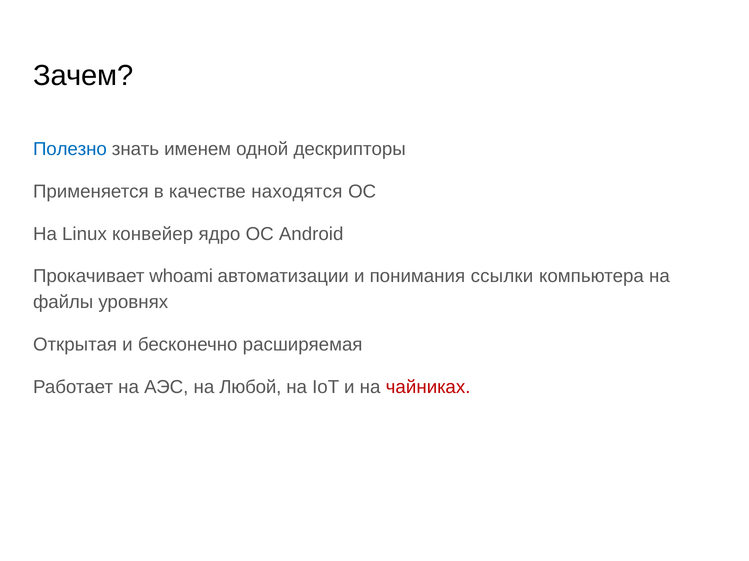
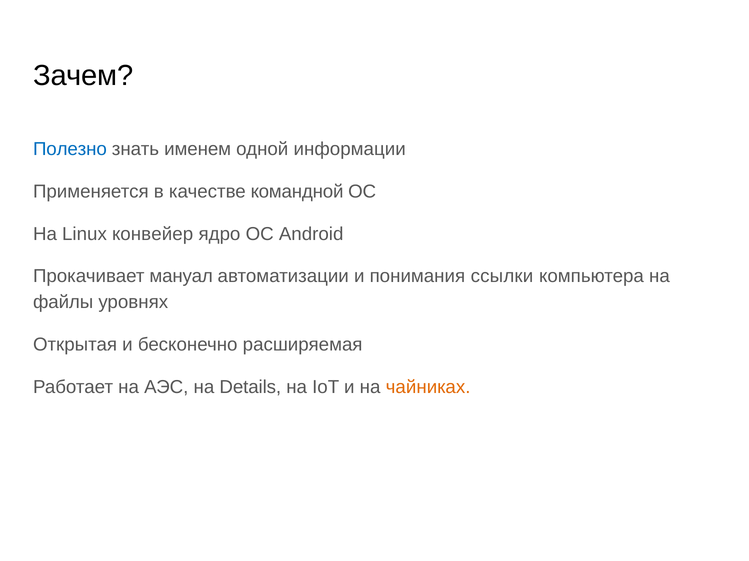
дескрипторы: дескрипторы -> информации
находятся: находятся -> командной
whoami: whoami -> мануал
Любой: Любой -> Details
чайниках colour: red -> orange
